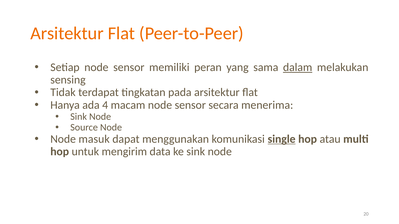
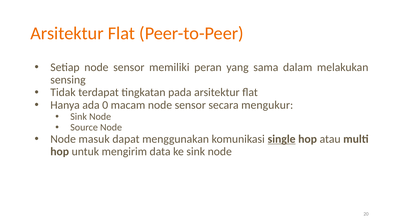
dalam underline: present -> none
4: 4 -> 0
menerima: menerima -> mengukur
